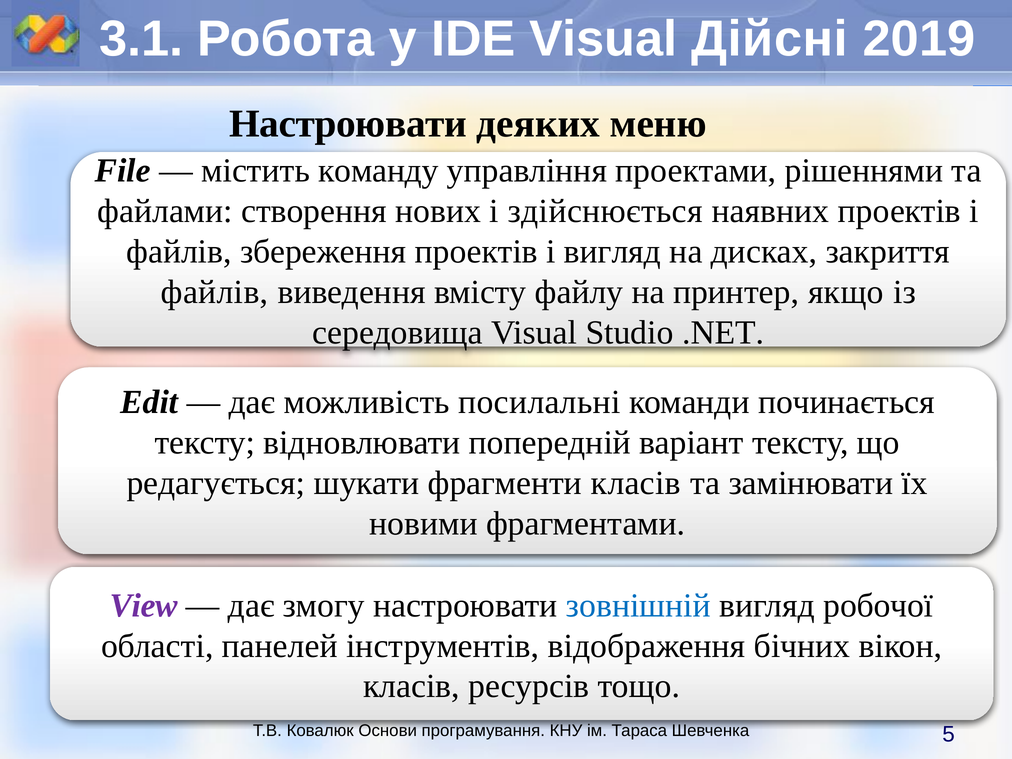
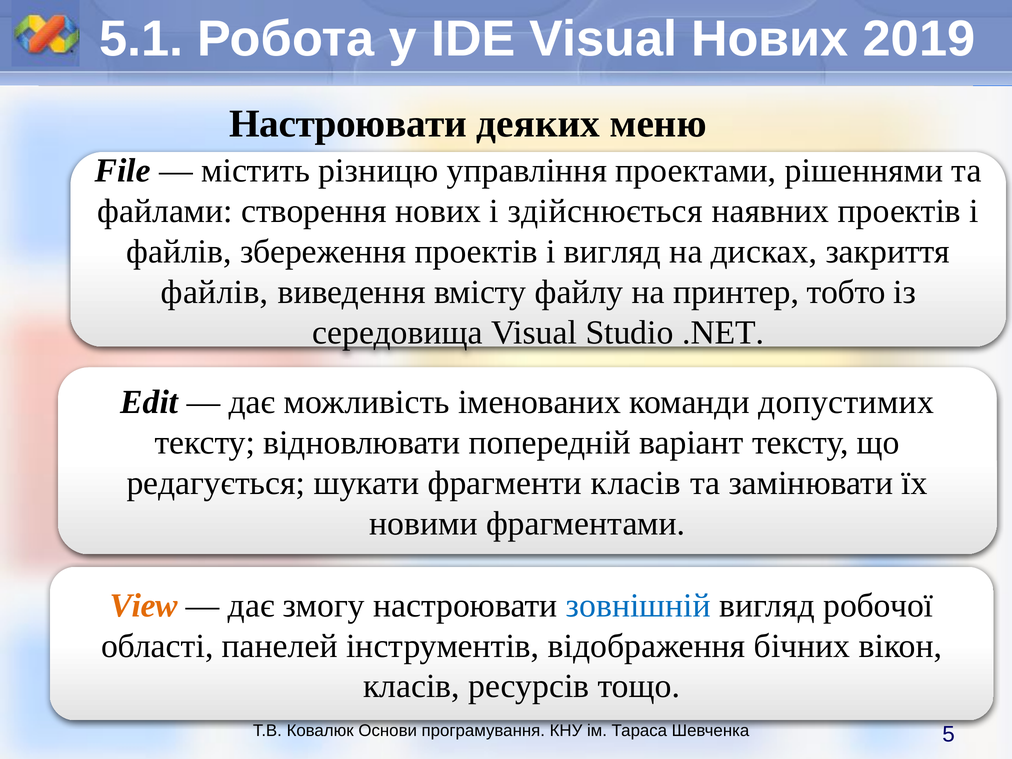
3.1: 3.1 -> 5.1
Visual Дійсні: Дійсні -> Нових
команду: команду -> різницю
якщо: якщо -> тобто
посилальні: посилальні -> іменованих
починається: починається -> допустимих
View colour: purple -> orange
